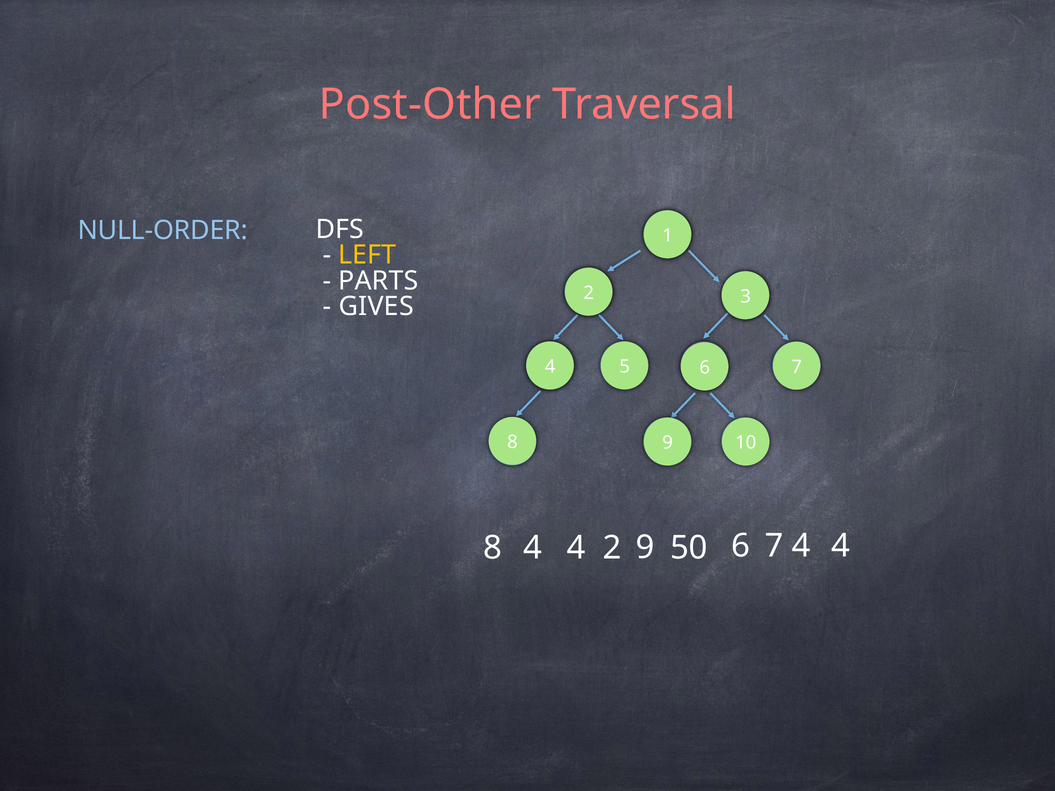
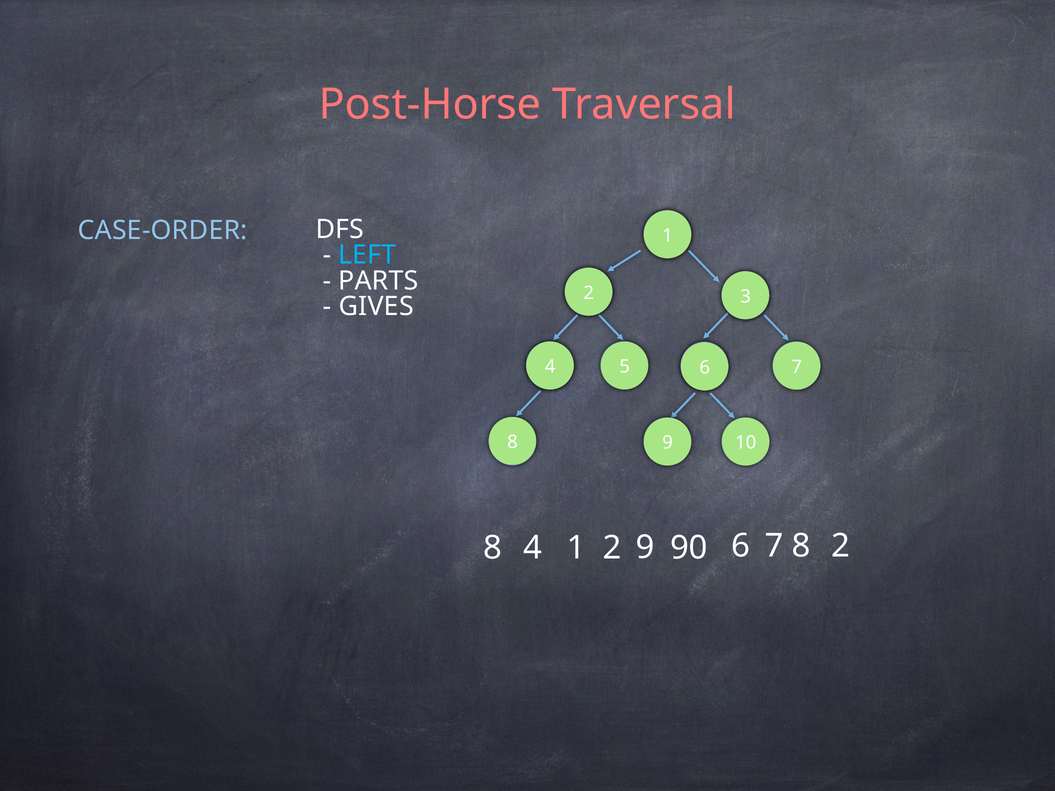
Post-Other: Post-Other -> Post-Horse
NULL-ORDER: NULL-ORDER -> CASE-ORDER
LEFT colour: yellow -> light blue
50: 50 -> 90
4 at (801, 546): 4 -> 8
4 4: 4 -> 1
2 4: 4 -> 2
